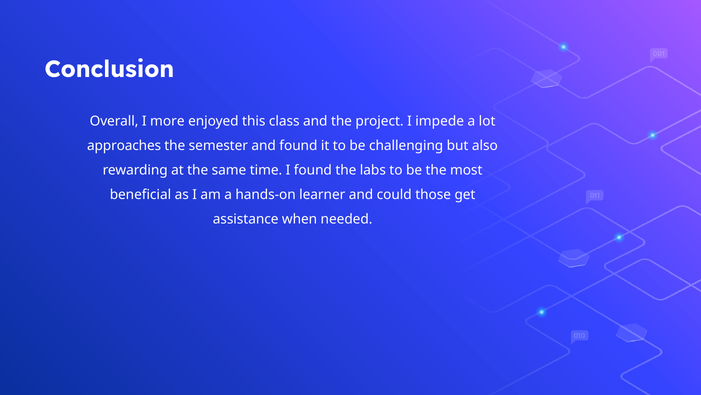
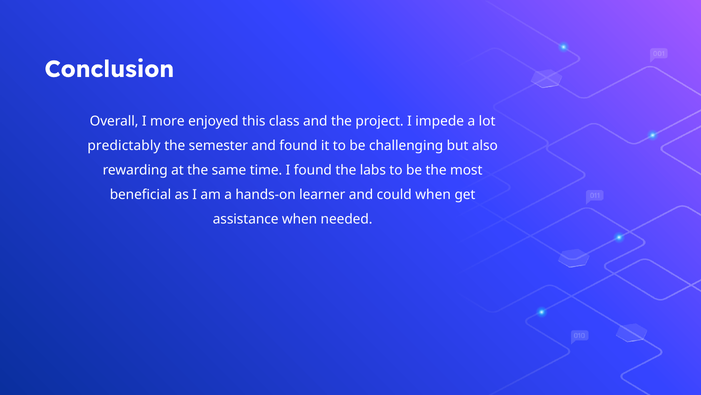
approaches: approaches -> predictably
could those: those -> when
